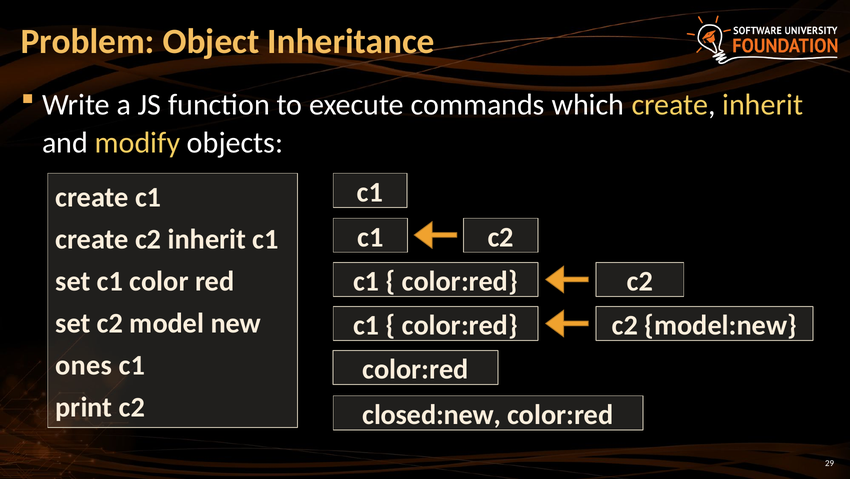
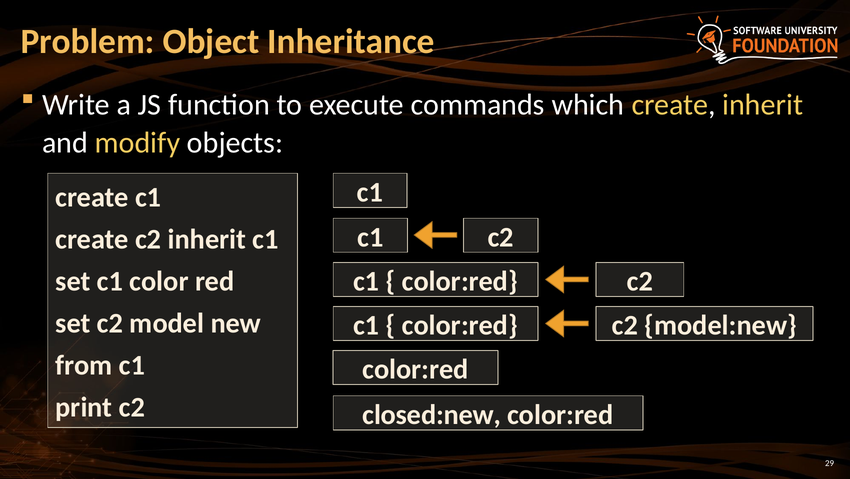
ones: ones -> from
